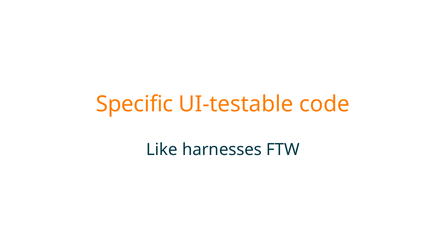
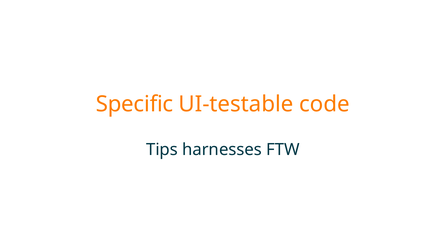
Like: Like -> Tips
